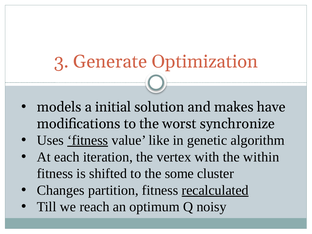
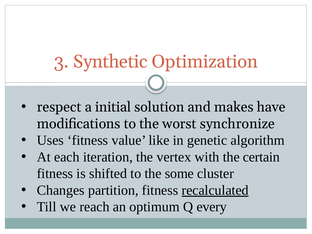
Generate: Generate -> Synthetic
models: models -> respect
fitness at (88, 140) underline: present -> none
within: within -> certain
noisy: noisy -> every
